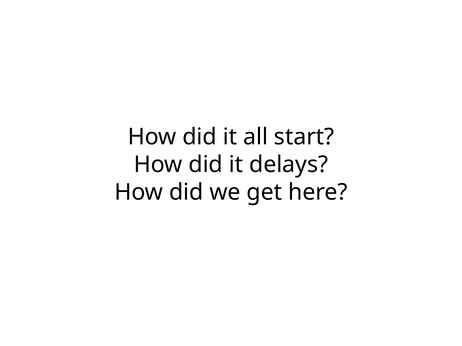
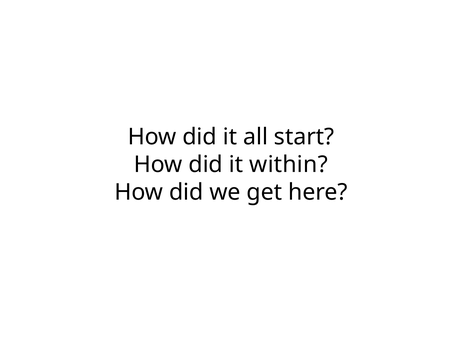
delays: delays -> within
